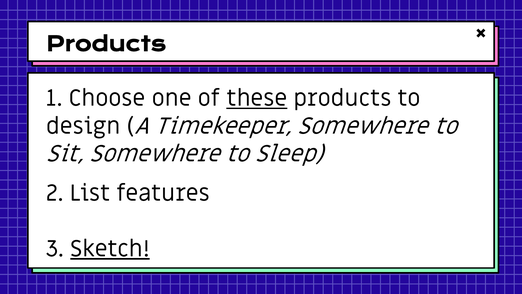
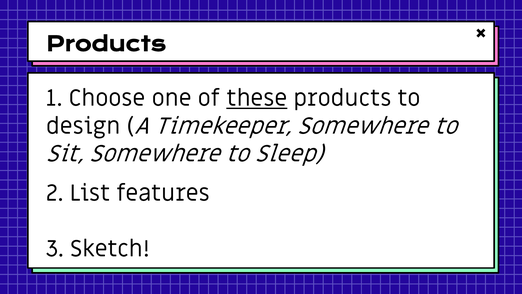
Sketch underline: present -> none
